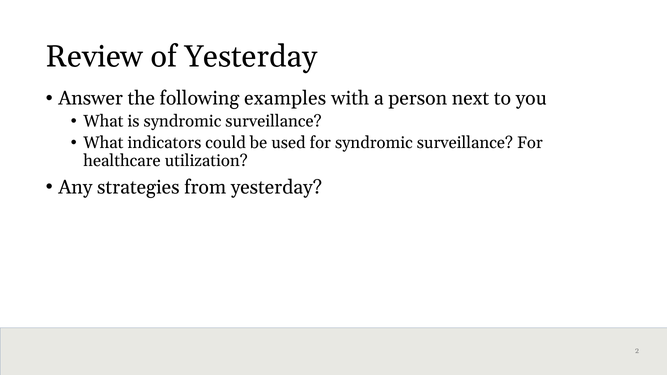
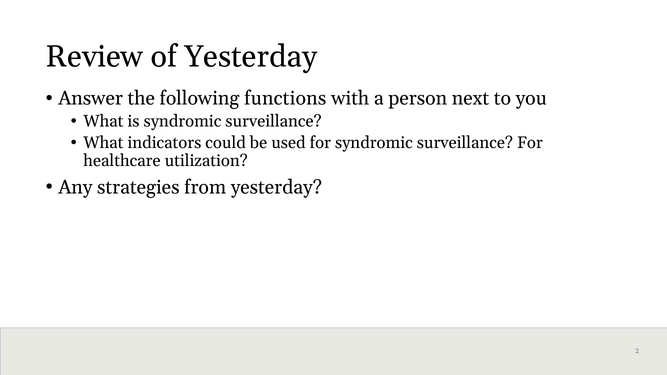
examples: examples -> functions
